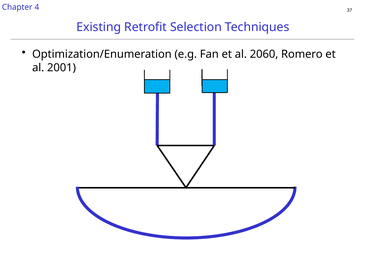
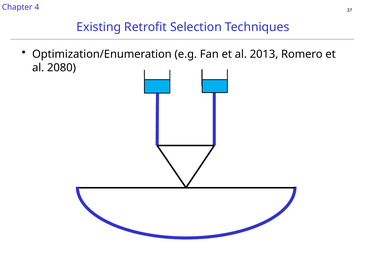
2060: 2060 -> 2013
2001: 2001 -> 2080
